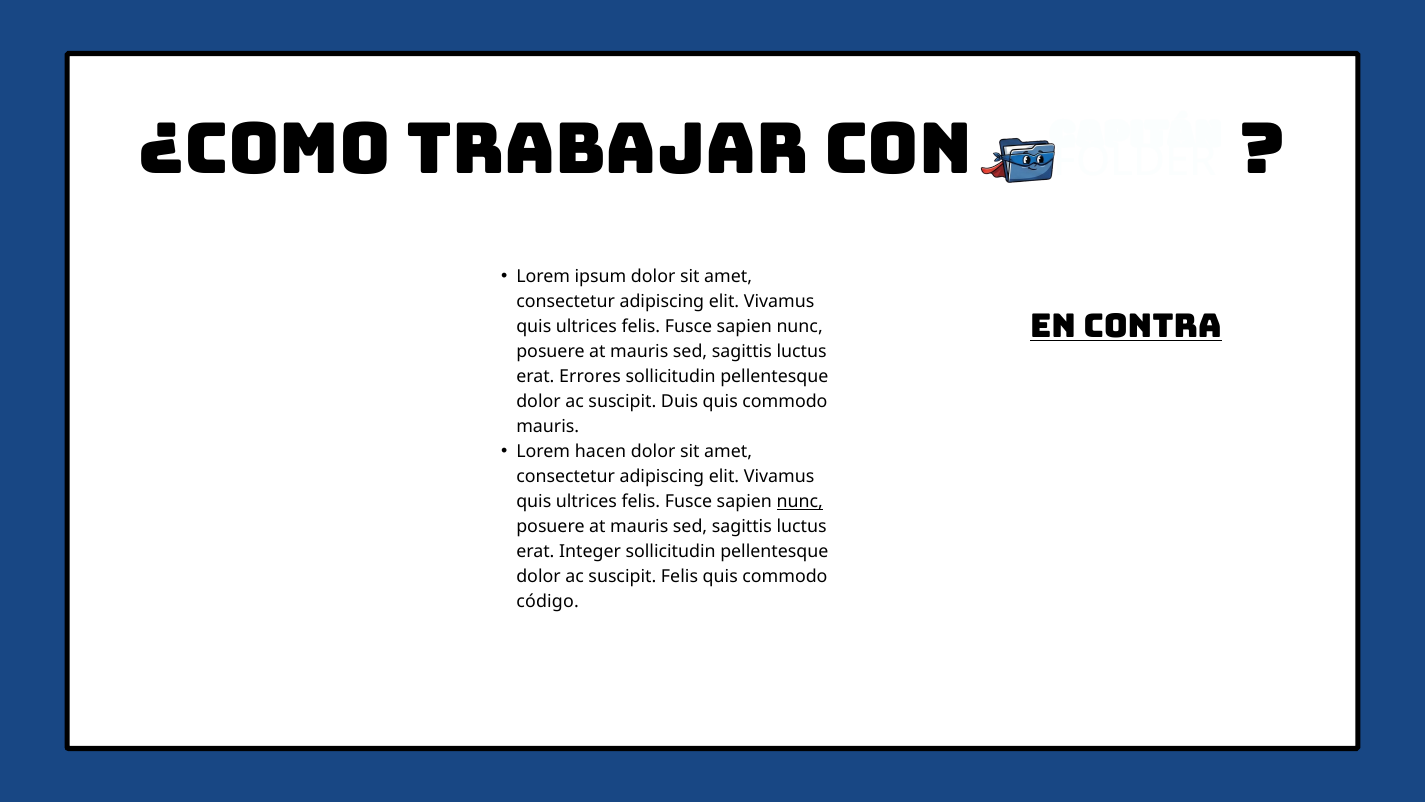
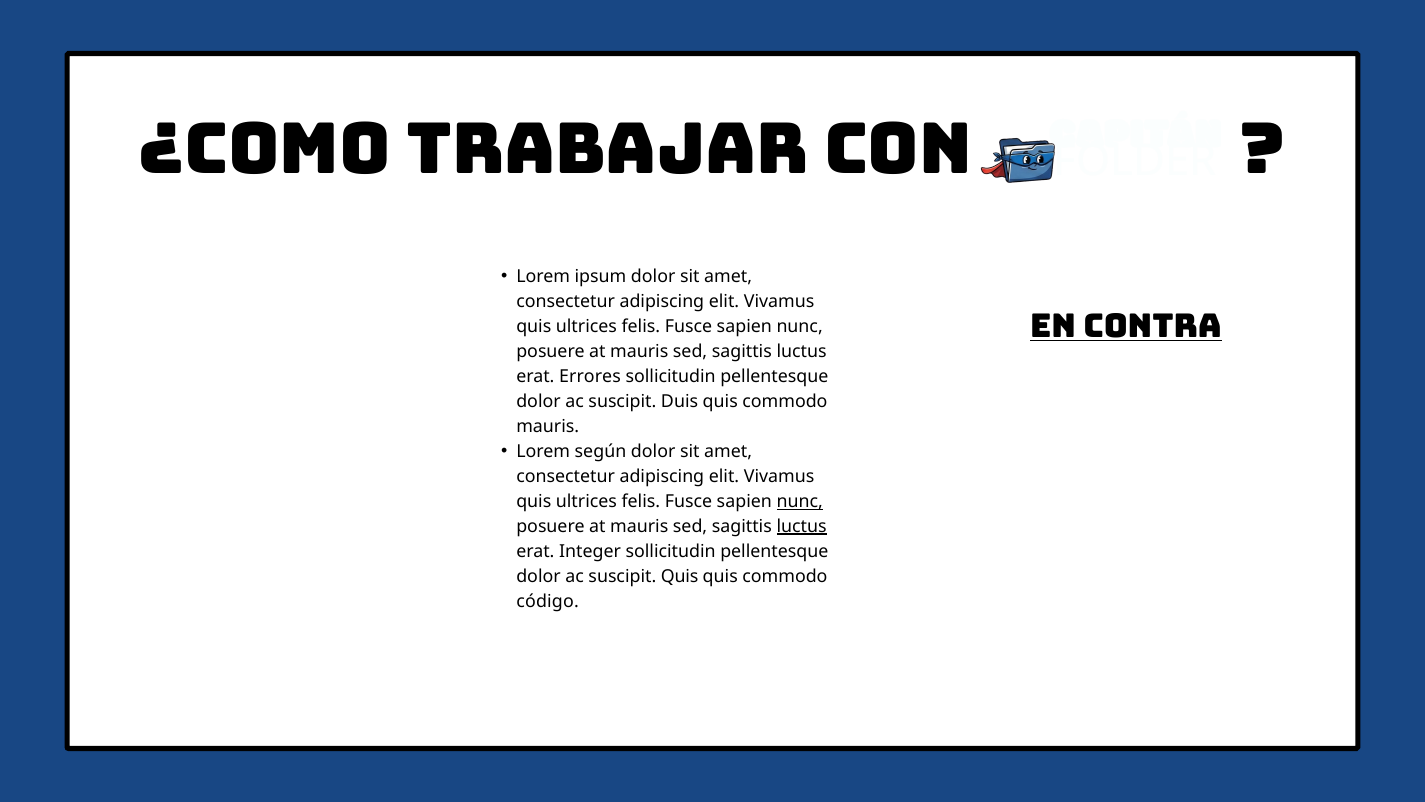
hacen: hacen -> según
luctus at (802, 526) underline: none -> present
suscipit Felis: Felis -> Quis
